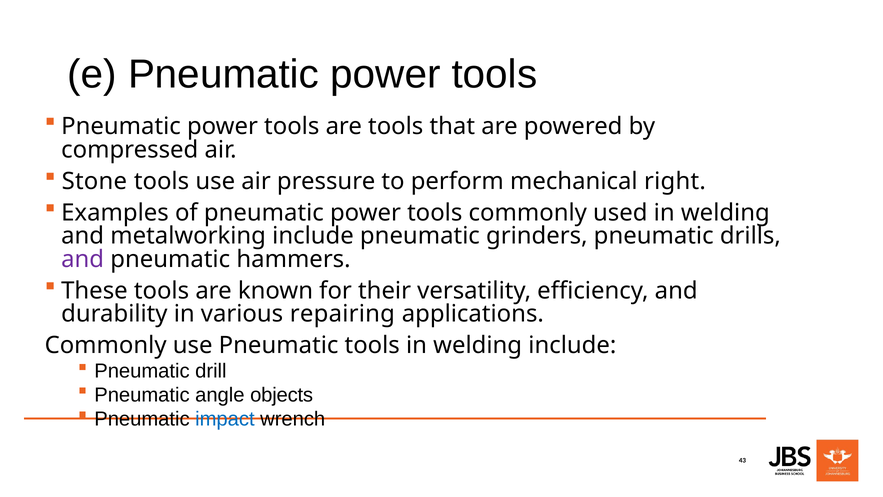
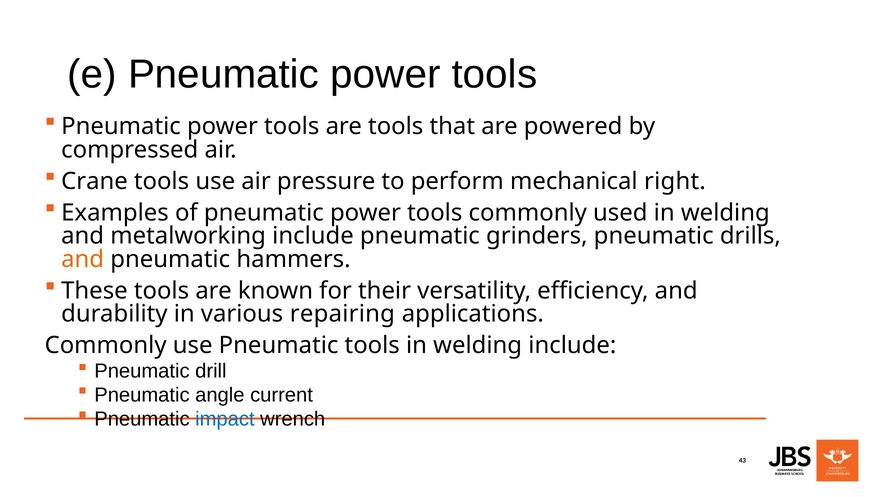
Stone: Stone -> Crane
and at (83, 259) colour: purple -> orange
objects: objects -> current
